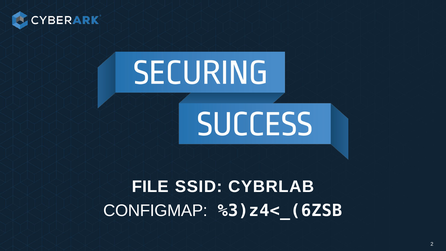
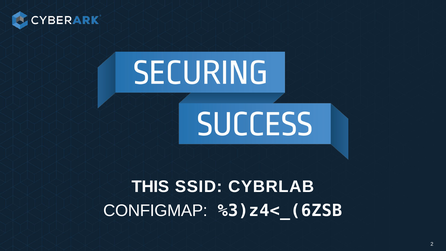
FILE: FILE -> THIS
